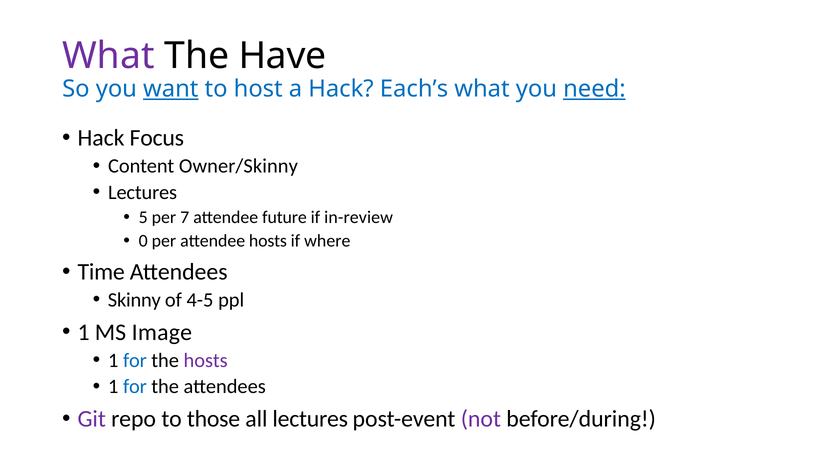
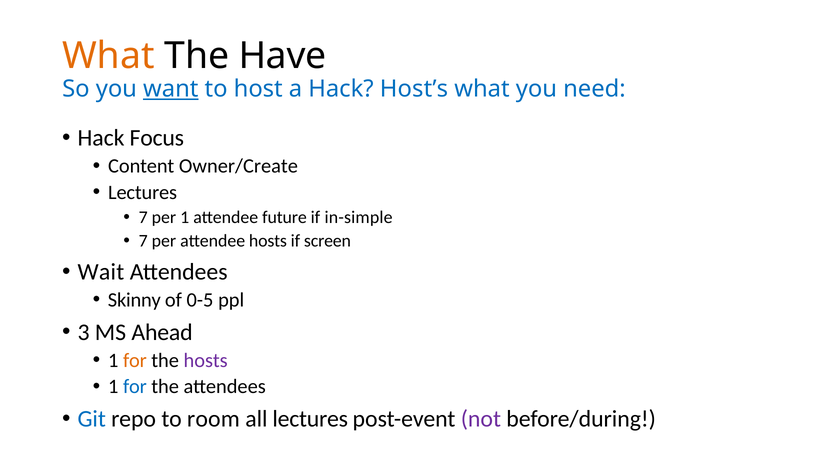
What at (108, 56) colour: purple -> orange
Each’s: Each’s -> Host’s
need underline: present -> none
Owner/Skinny: Owner/Skinny -> Owner/Create
5 at (143, 217): 5 -> 7
per 7: 7 -> 1
in-review: in-review -> in-simple
0 at (143, 241): 0 -> 7
where: where -> screen
Time: Time -> Wait
4-5: 4-5 -> 0-5
1 at (84, 332): 1 -> 3
Image: Image -> Ahead
for at (135, 360) colour: blue -> orange
Git colour: purple -> blue
those: those -> room
